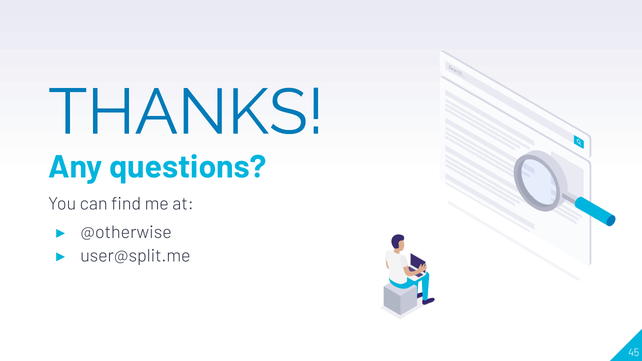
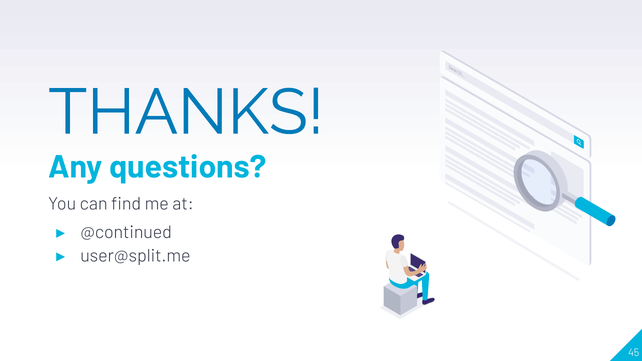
@otherwise: @otherwise -> @continued
